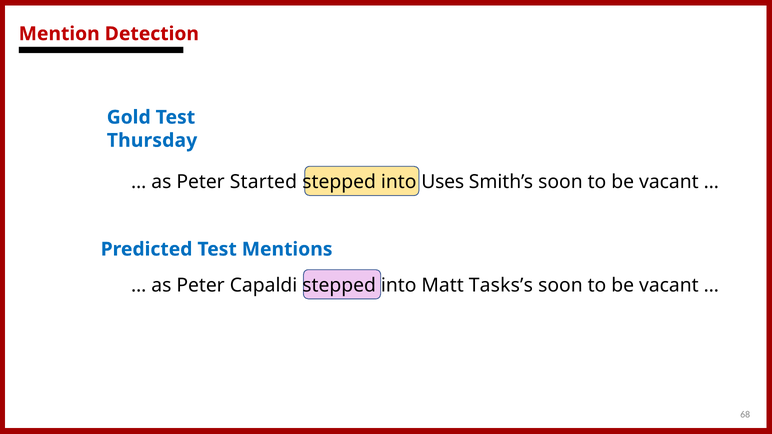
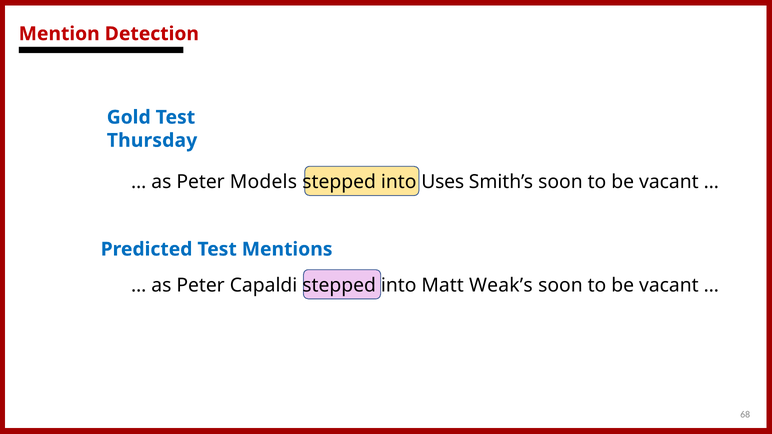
Started: Started -> Models
Tasks’s: Tasks’s -> Weak’s
